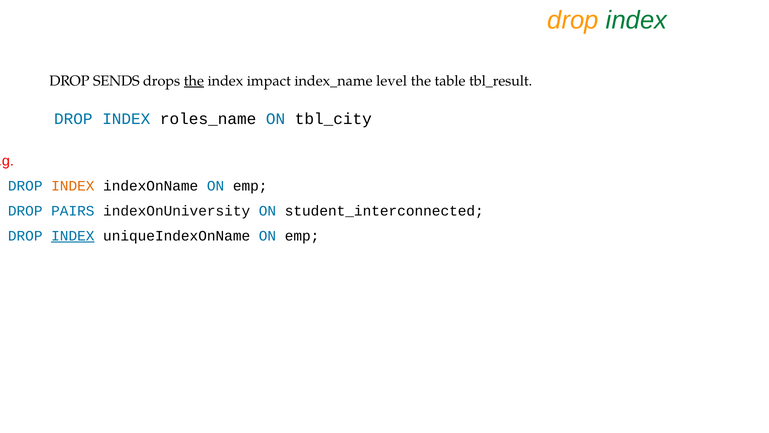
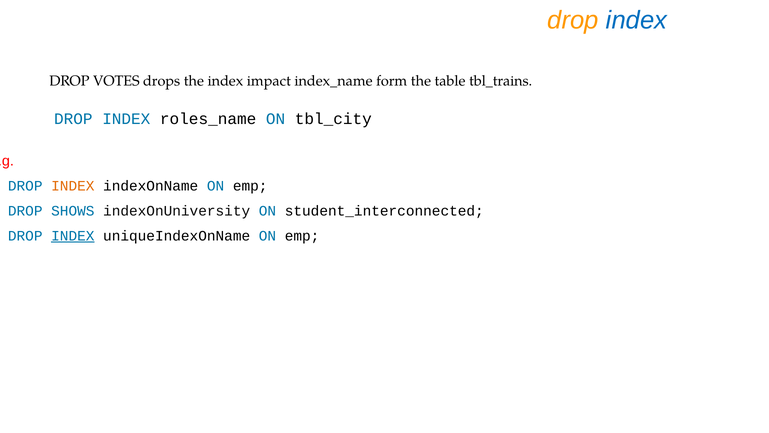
index at (636, 20) colour: green -> blue
SENDS: SENDS -> VOTES
the at (194, 81) underline: present -> none
level: level -> form
tbl_result: tbl_result -> tbl_trains
PAIRS: PAIRS -> SHOWS
